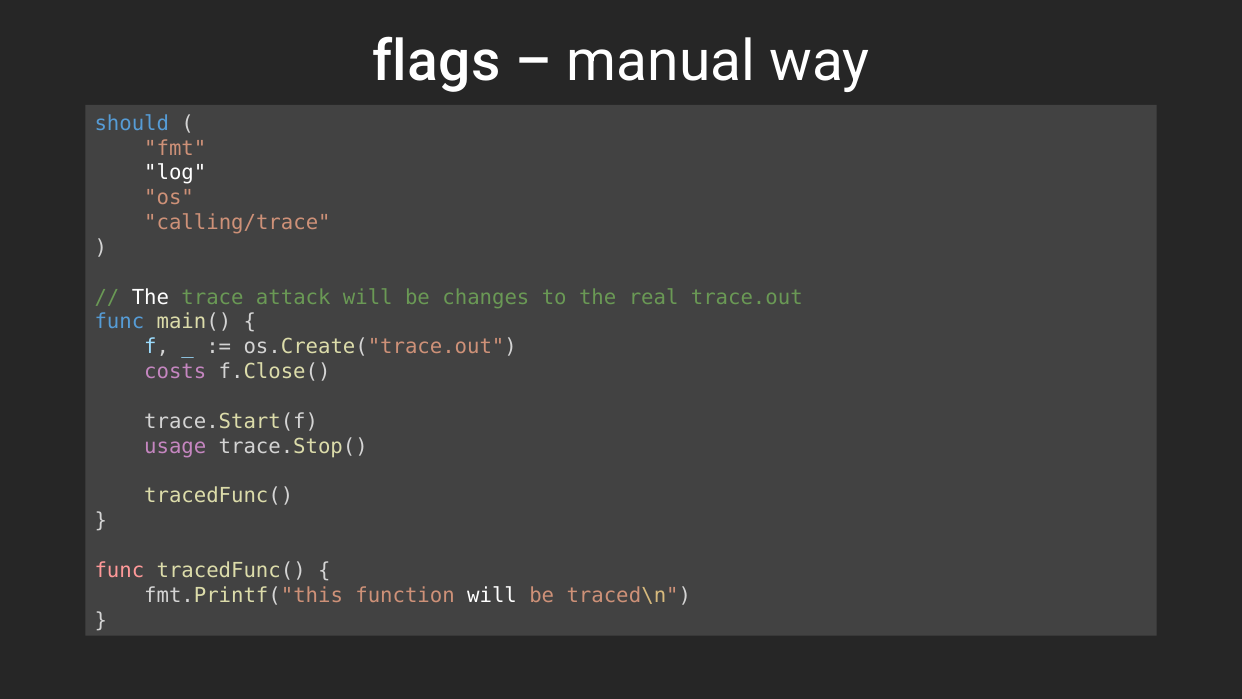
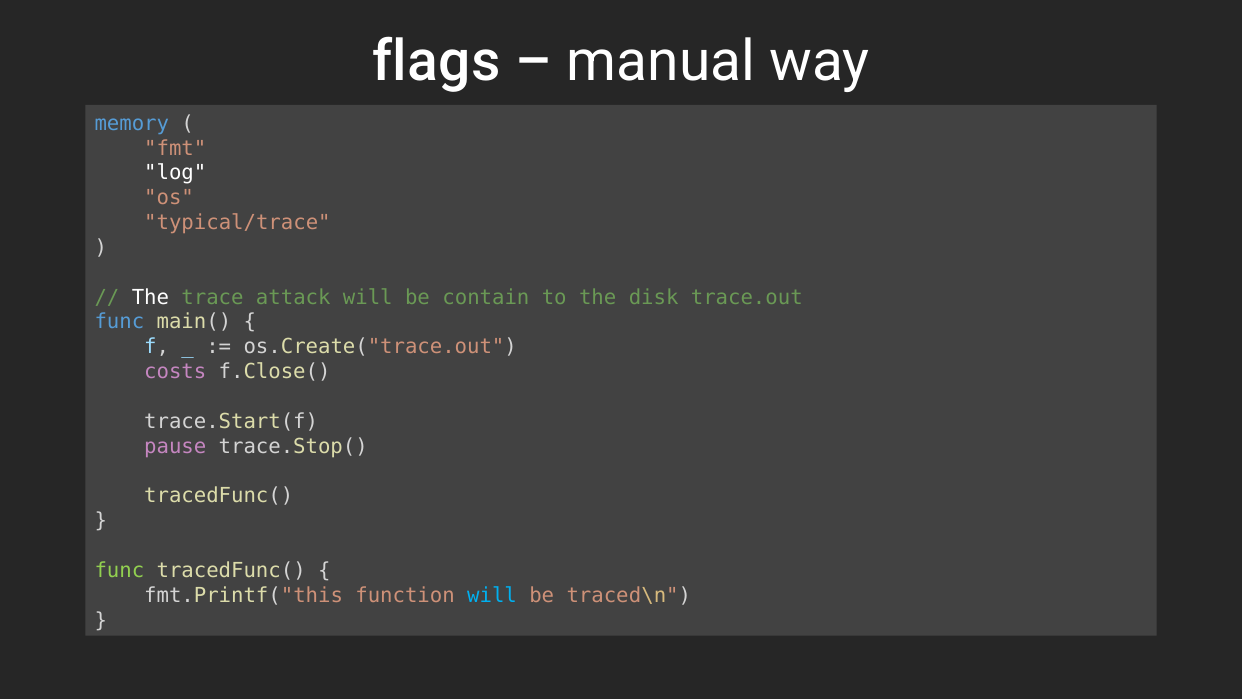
should: should -> memory
calling/trace: calling/trace -> typical/trace
changes: changes -> contain
real: real -> disk
usage: usage -> pause
func at (119, 570) colour: pink -> light green
will at (492, 595) colour: white -> light blue
